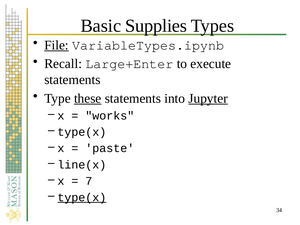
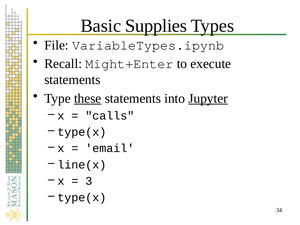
File underline: present -> none
Large+Enter: Large+Enter -> Might+Enter
works: works -> calls
paste: paste -> email
7: 7 -> 3
type(x at (82, 197) underline: present -> none
